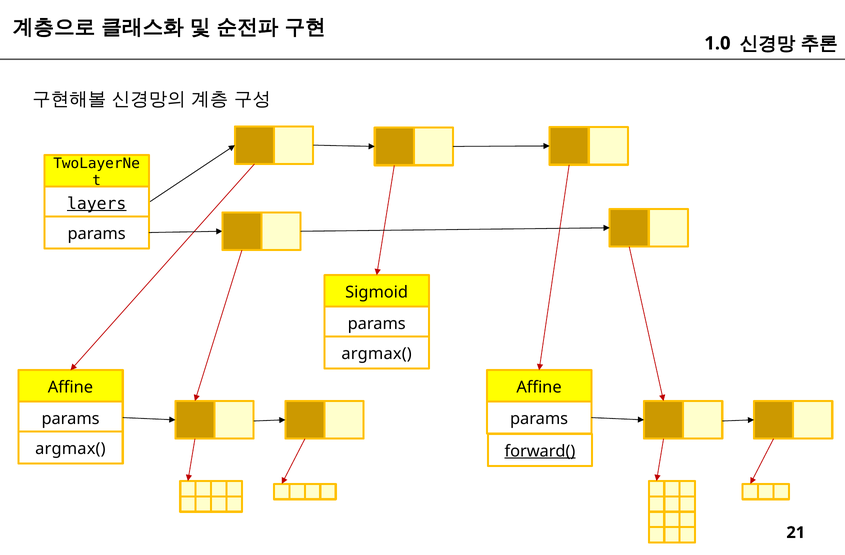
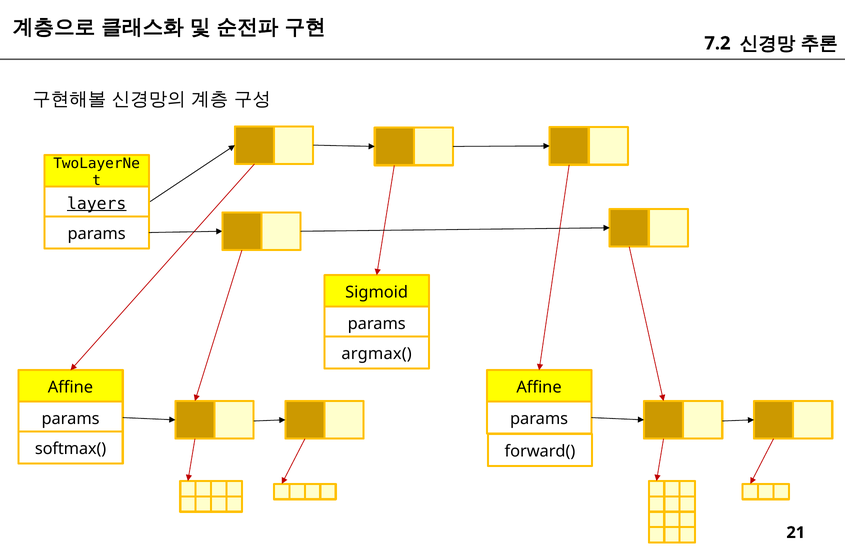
1.0: 1.0 -> 7.2
argmax( at (70, 449): argmax( -> softmax(
forward( underline: present -> none
